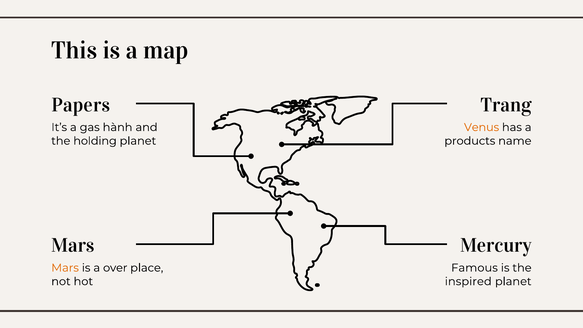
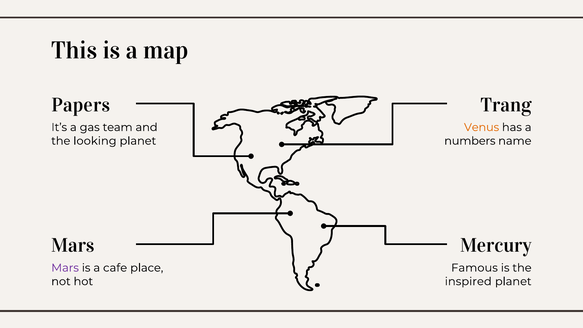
hành: hành -> team
holding: holding -> looking
products: products -> numbers
Mars at (65, 268) colour: orange -> purple
over: over -> cafe
